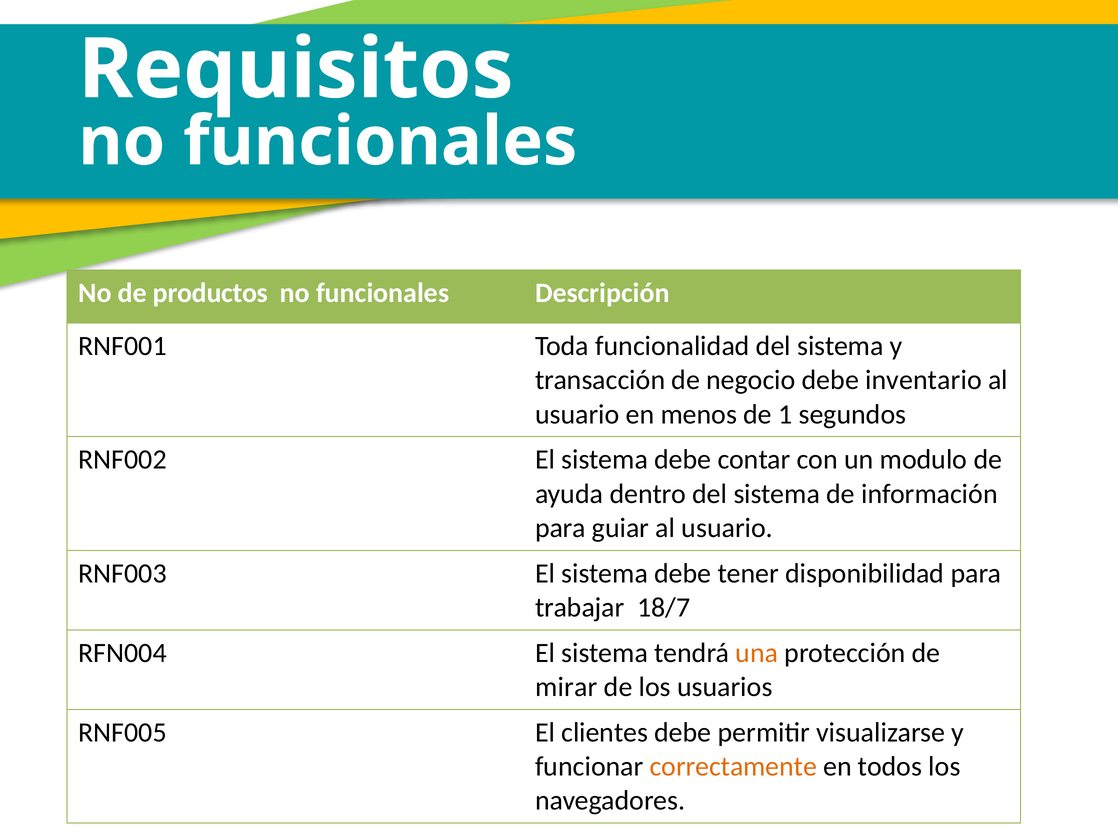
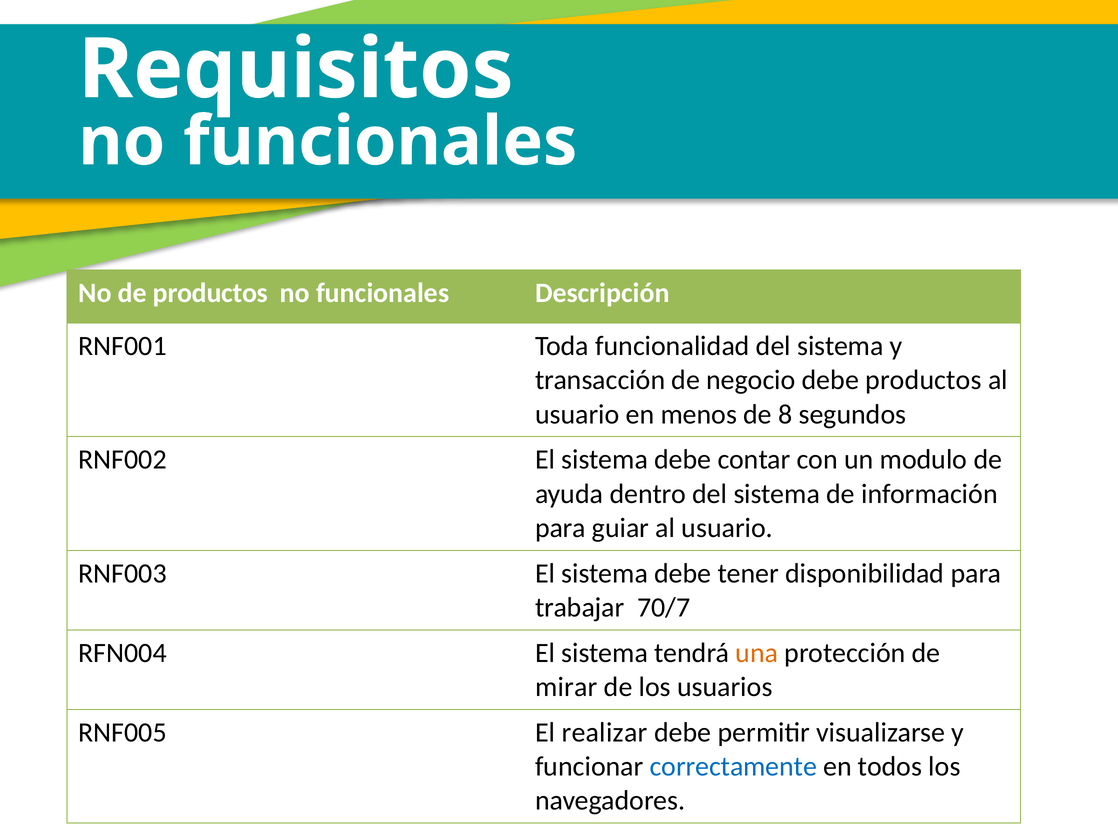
debe inventario: inventario -> productos
1: 1 -> 8
18/7: 18/7 -> 70/7
clientes: clientes -> realizar
correctamente colour: orange -> blue
